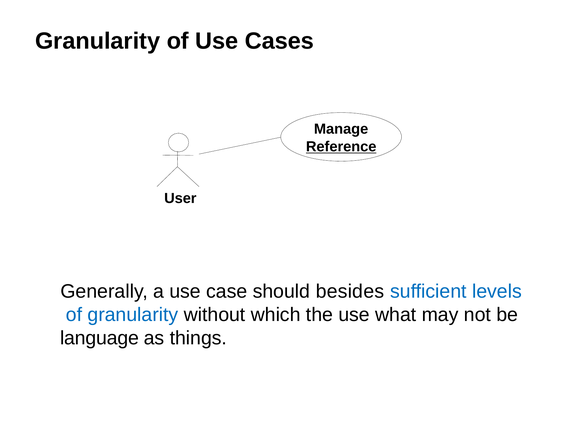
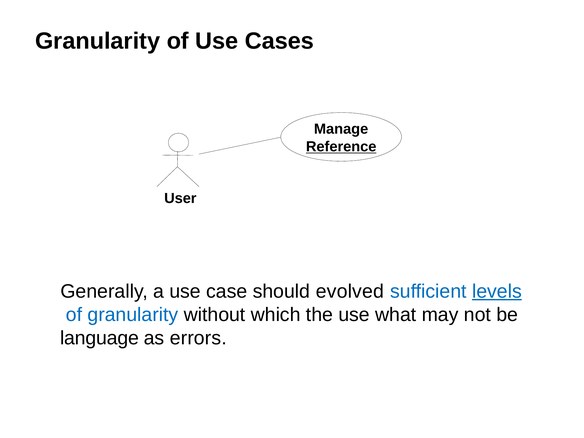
besides: besides -> evolved
levels underline: none -> present
things: things -> errors
